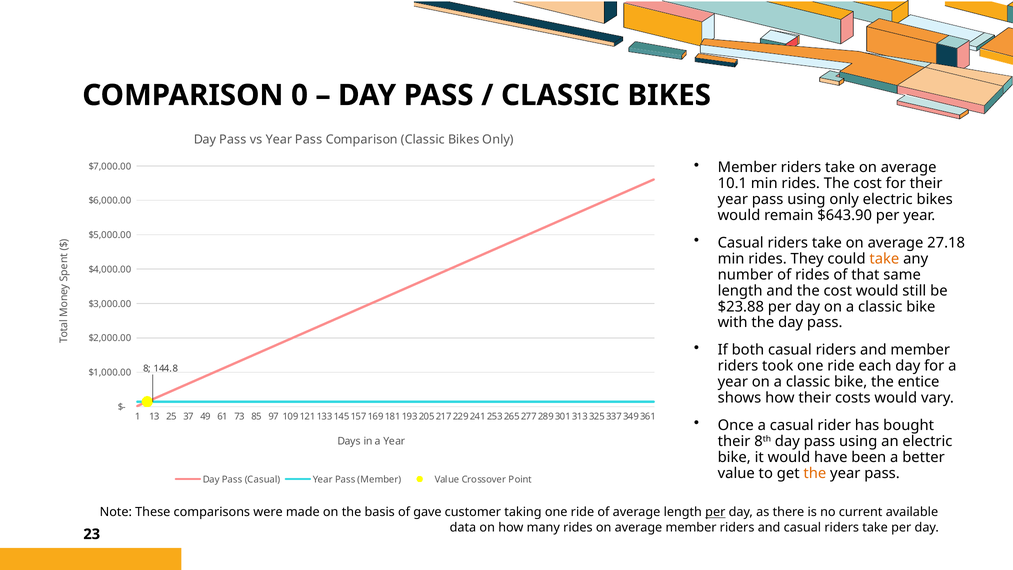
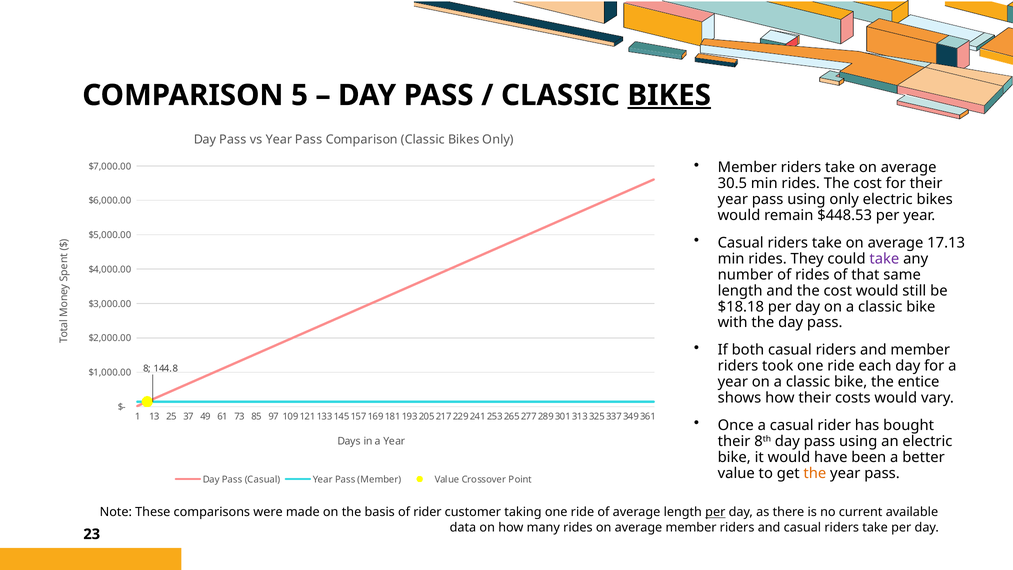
0: 0 -> 5
BIKES at (669, 95) underline: none -> present
10.1: 10.1 -> 30.5
$643.90: $643.90 -> $448.53
27.18: 27.18 -> 17.13
take at (884, 259) colour: orange -> purple
$23.88: $23.88 -> $18.18
of gave: gave -> rider
